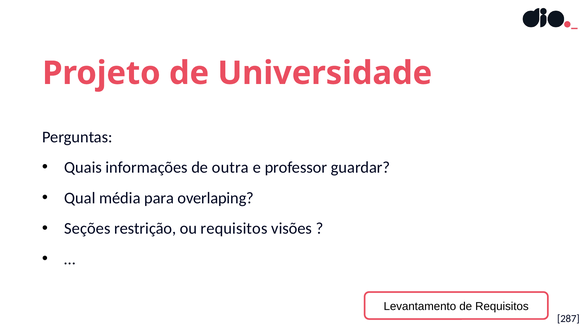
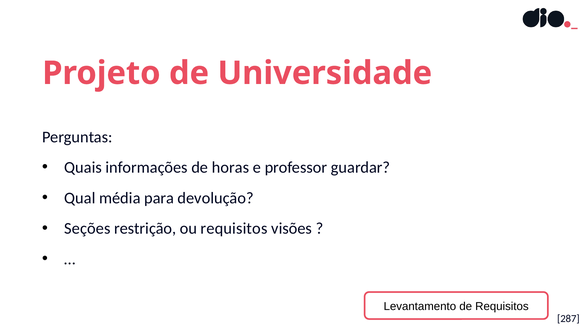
outra: outra -> horas
overlaping: overlaping -> devolução
